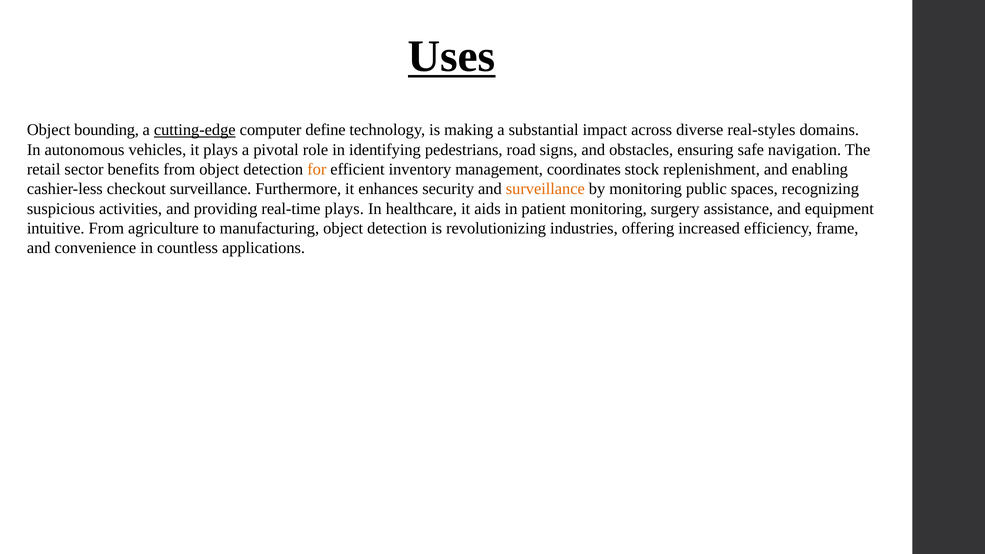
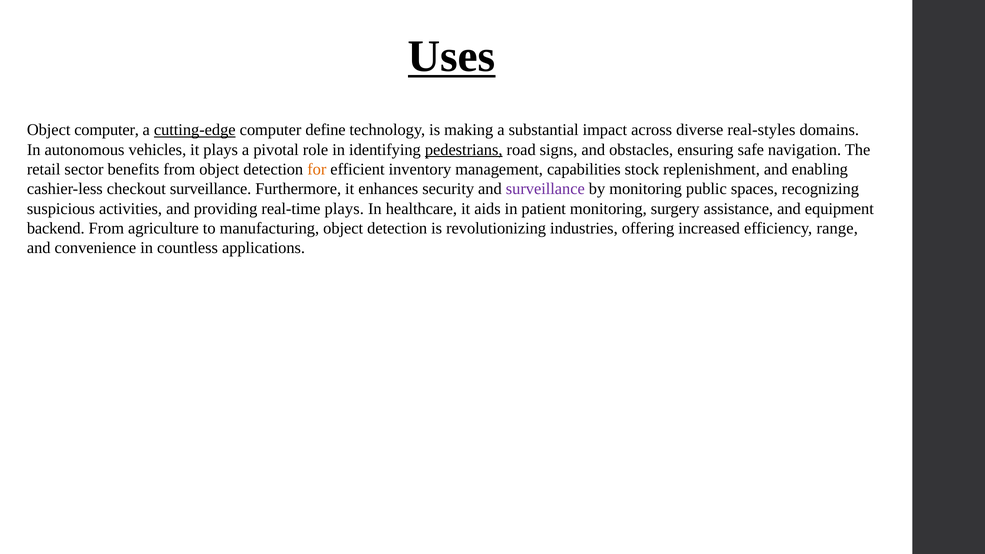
Object bounding: bounding -> computer
pedestrians underline: none -> present
coordinates: coordinates -> capabilities
surveillance at (545, 189) colour: orange -> purple
intuitive: intuitive -> backend
frame: frame -> range
